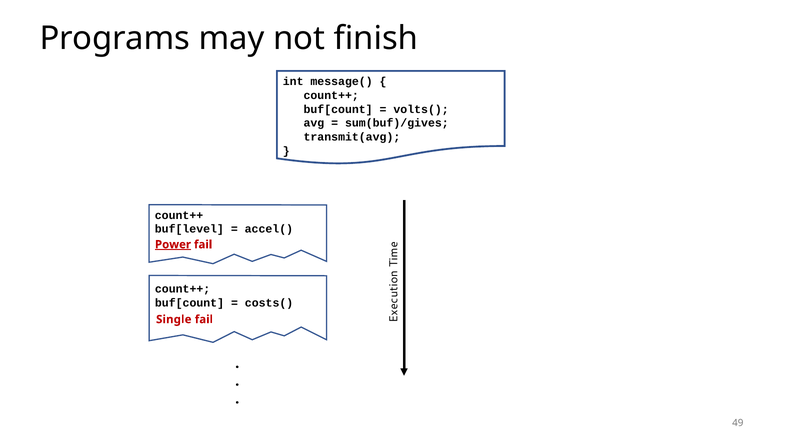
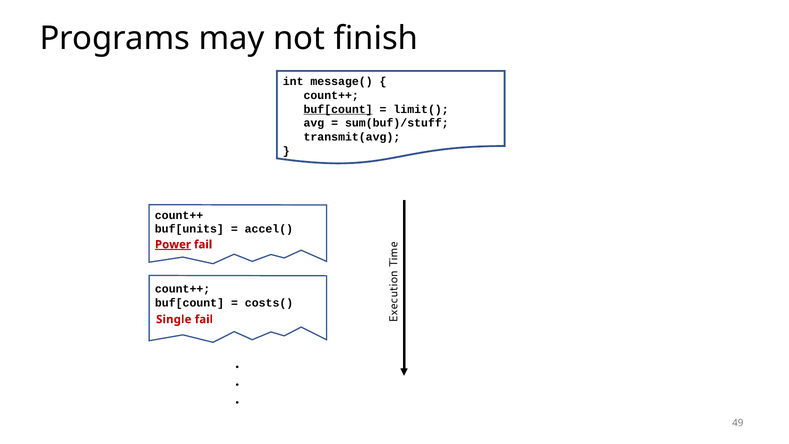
buf[count at (338, 109) underline: none -> present
volts(: volts( -> limit(
sum(buf)/gives: sum(buf)/gives -> sum(buf)/stuff
buf[level: buf[level -> buf[units
